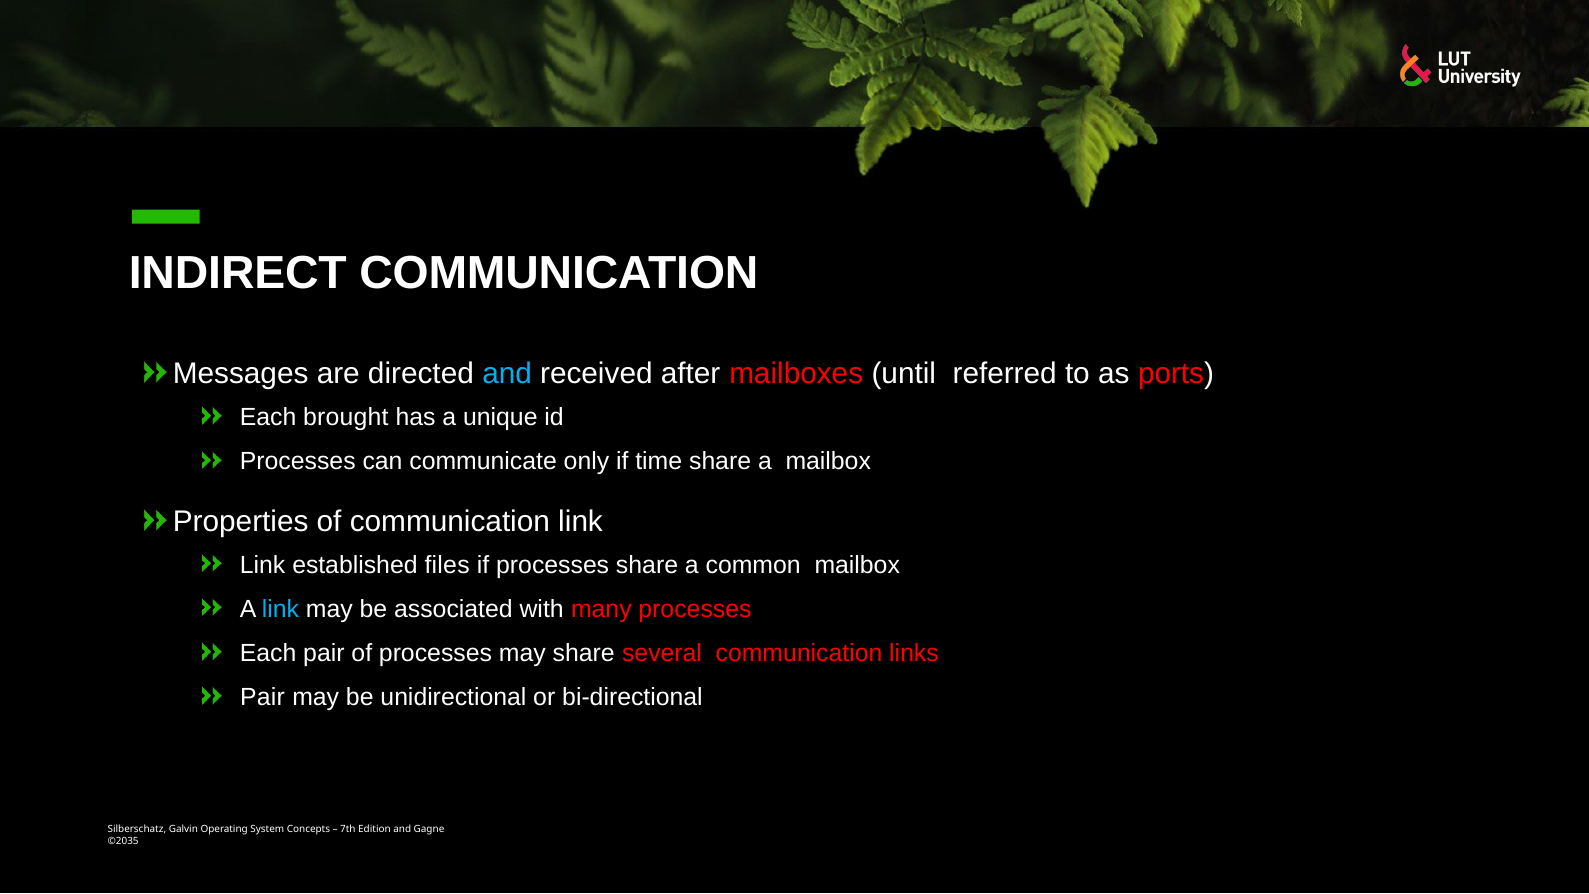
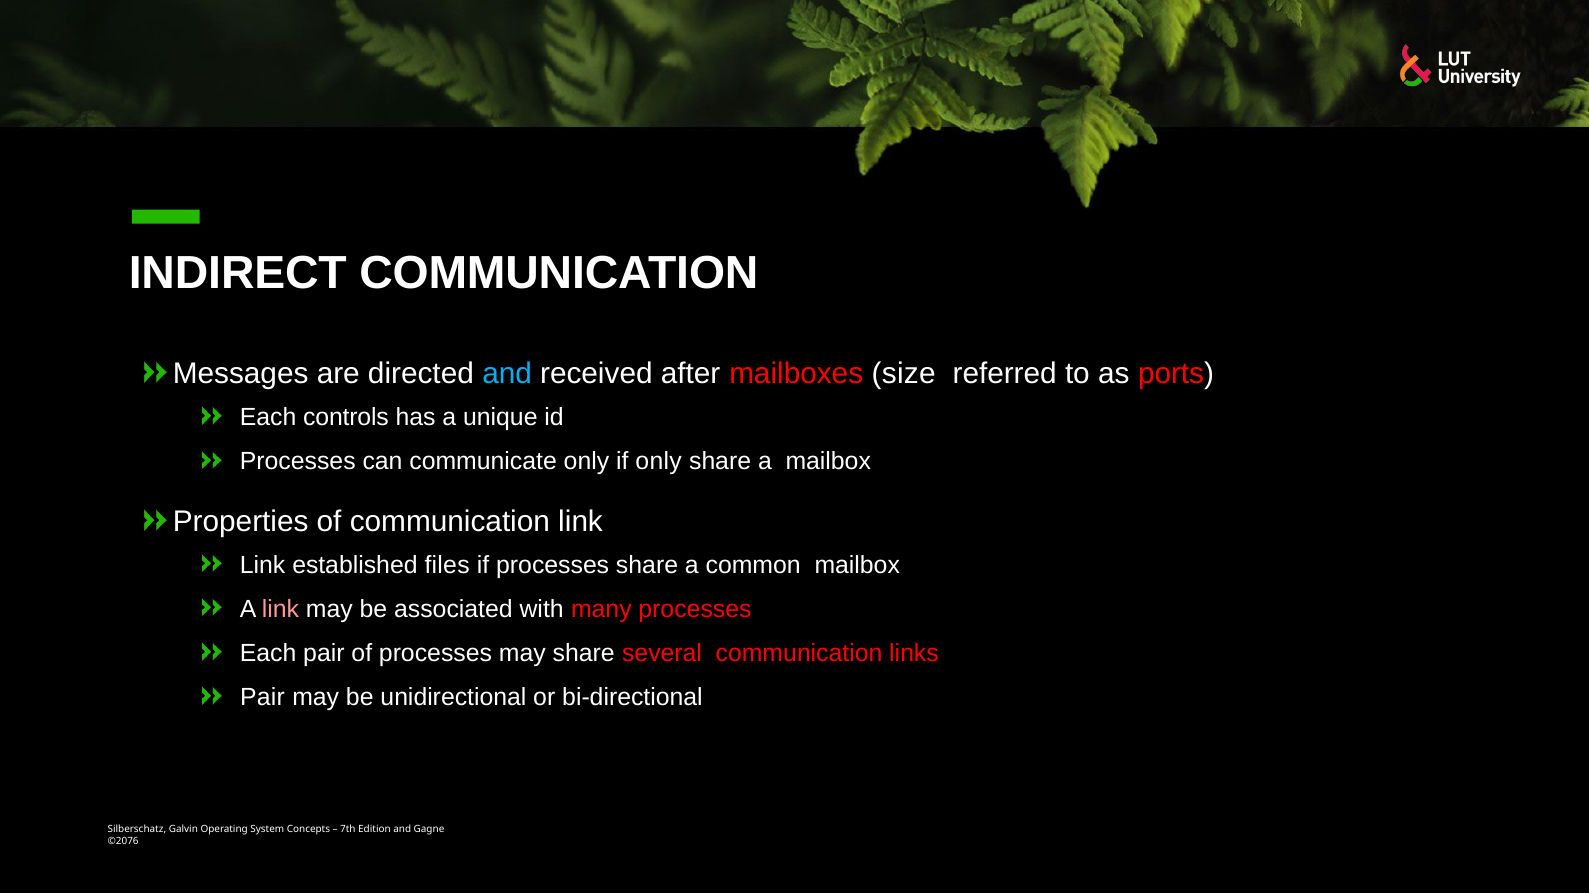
until: until -> size
brought: brought -> controls
if time: time -> only
link at (281, 609) colour: light blue -> pink
©2035: ©2035 -> ©2076
